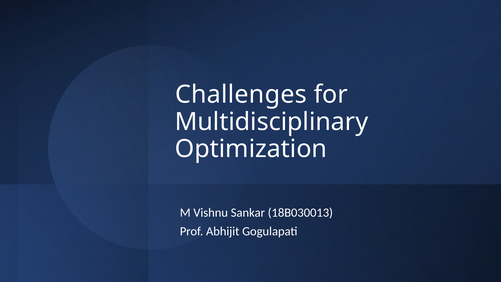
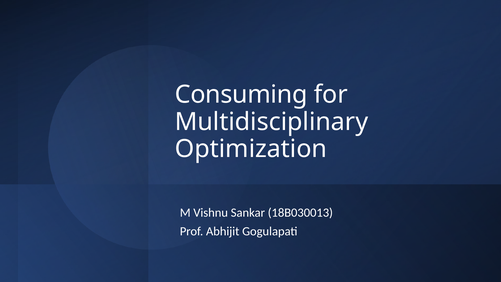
Challenges: Challenges -> Consuming
